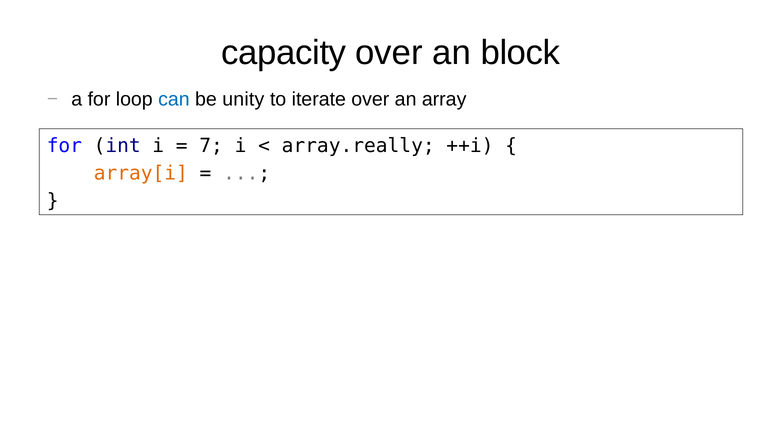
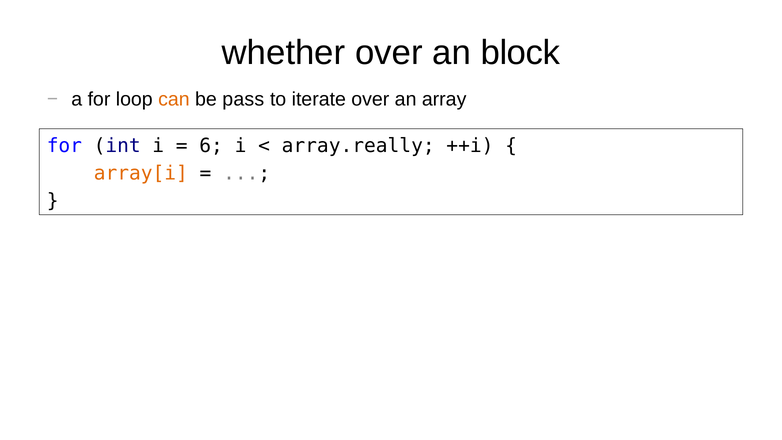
capacity: capacity -> whether
can colour: blue -> orange
unity: unity -> pass
7: 7 -> 6
